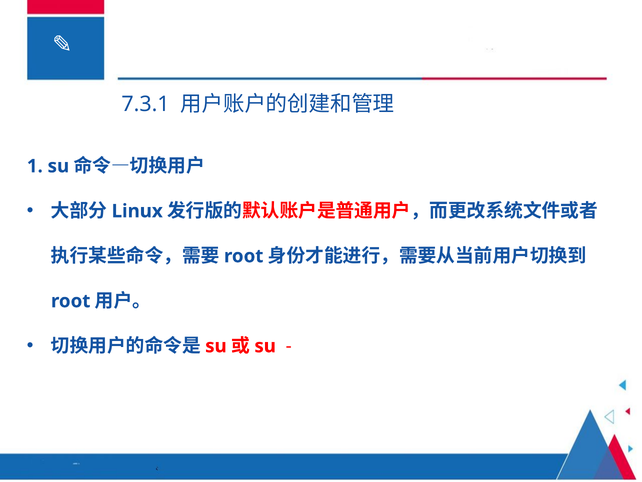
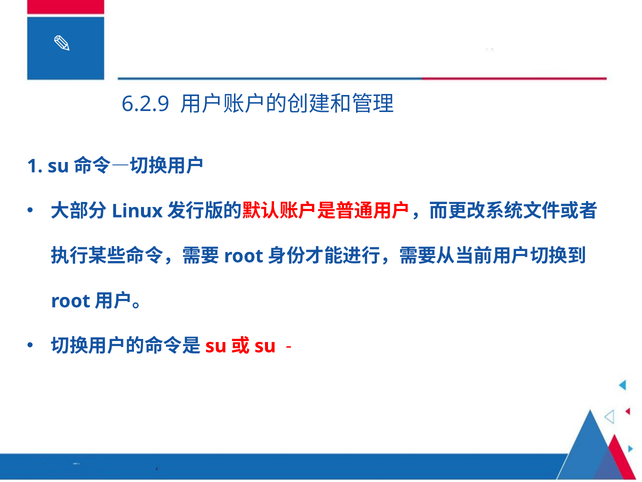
7.3.1: 7.3.1 -> 6.2.9
